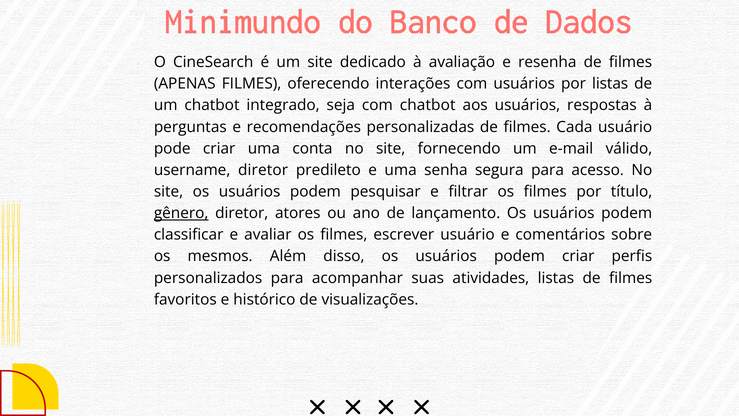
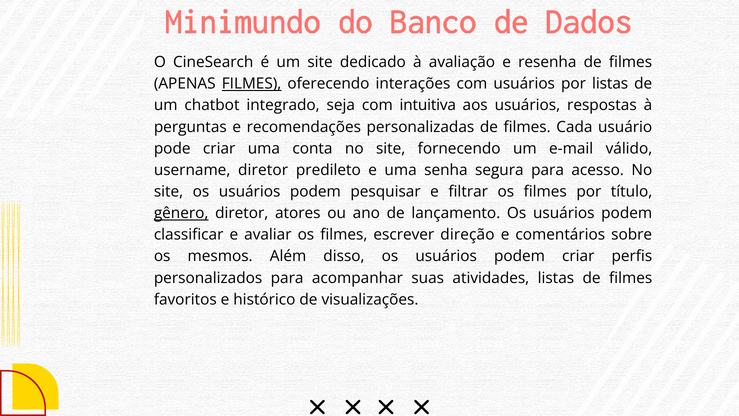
FILMES at (252, 84) underline: none -> present
com chatbot: chatbot -> intuitiva
escrever usuário: usuário -> direção
